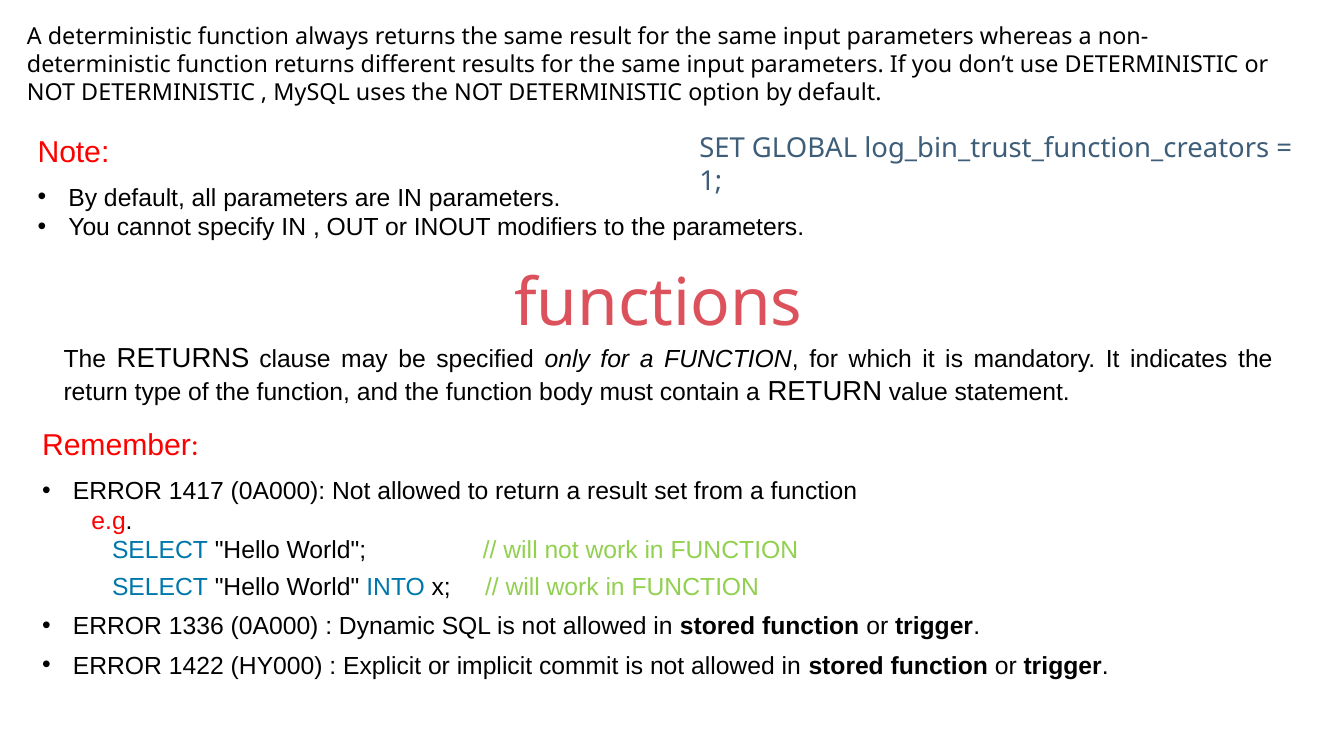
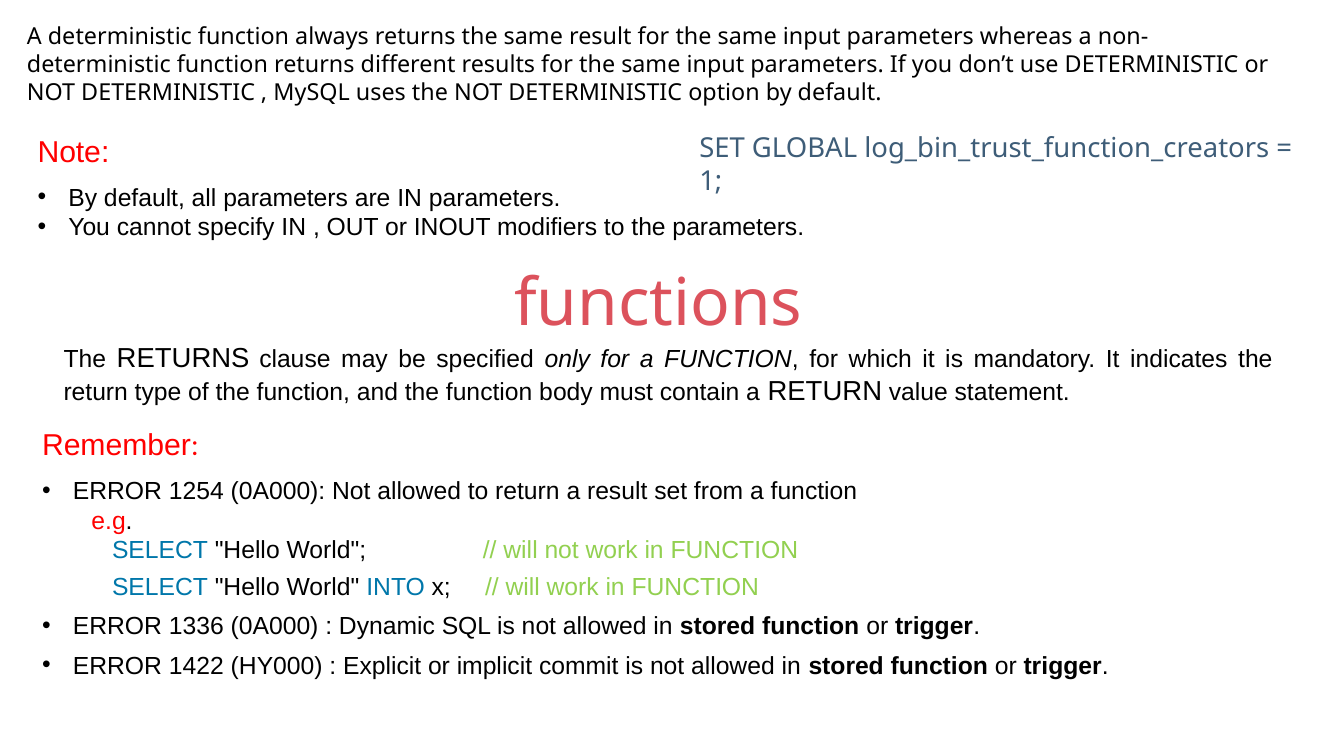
1417: 1417 -> 1254
